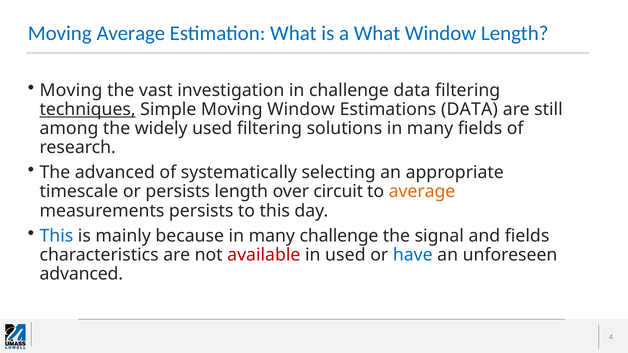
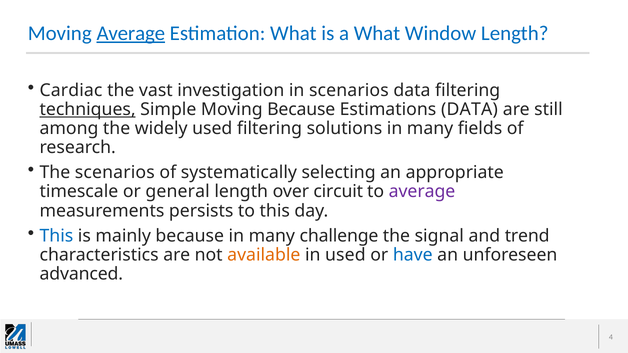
Average at (131, 33) underline: none -> present
Moving at (71, 90): Moving -> Cardiac
in challenge: challenge -> scenarios
Moving Window: Window -> Because
The advanced: advanced -> scenarios
or persists: persists -> general
average at (422, 192) colour: orange -> purple
and fields: fields -> trend
available colour: red -> orange
